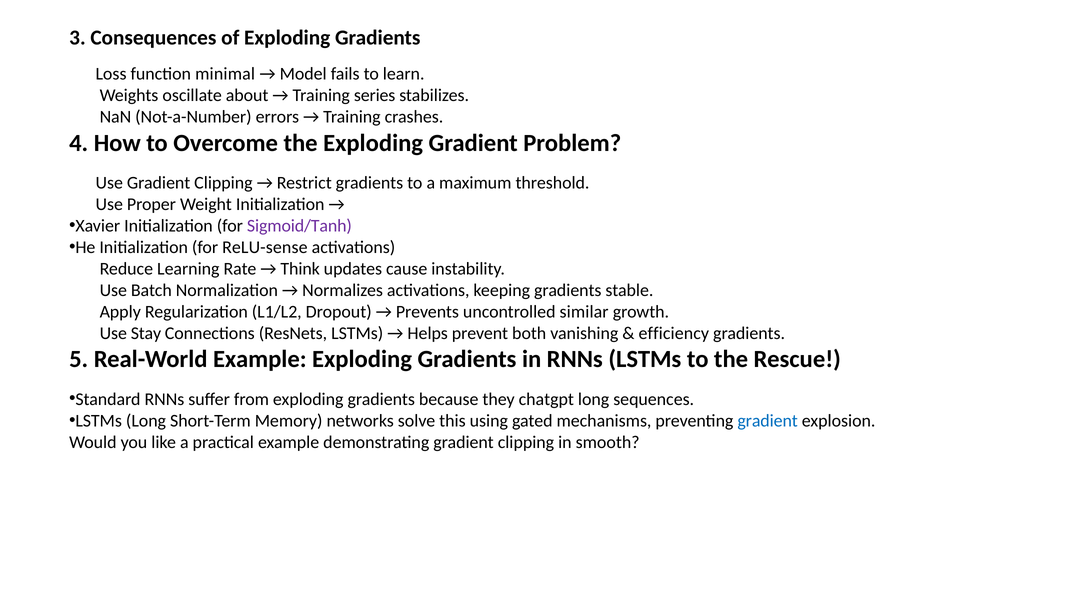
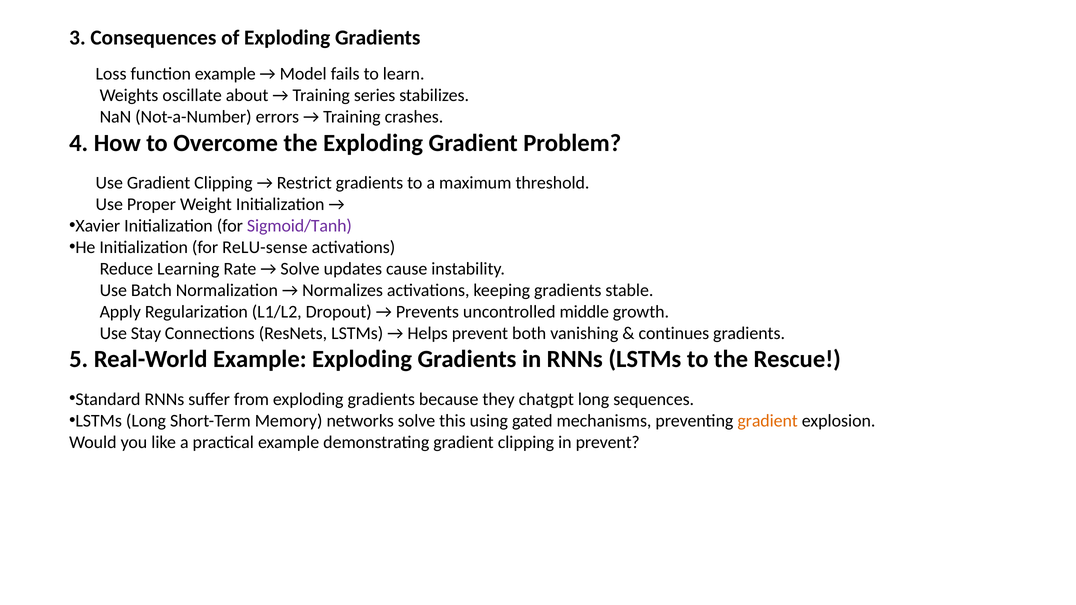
function minimal: minimal -> example
Think at (300, 269): Think -> Solve
similar: similar -> middle
efficiency: efficiency -> continues
gradient at (768, 421) colour: blue -> orange
in smooth: smooth -> prevent
